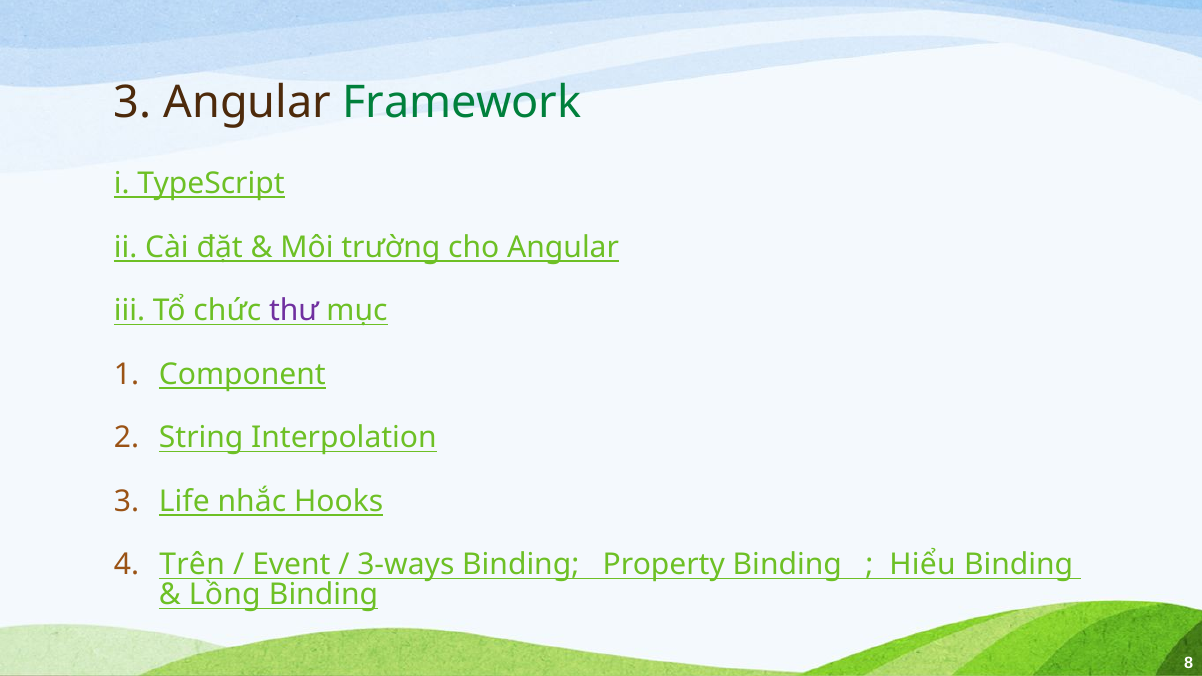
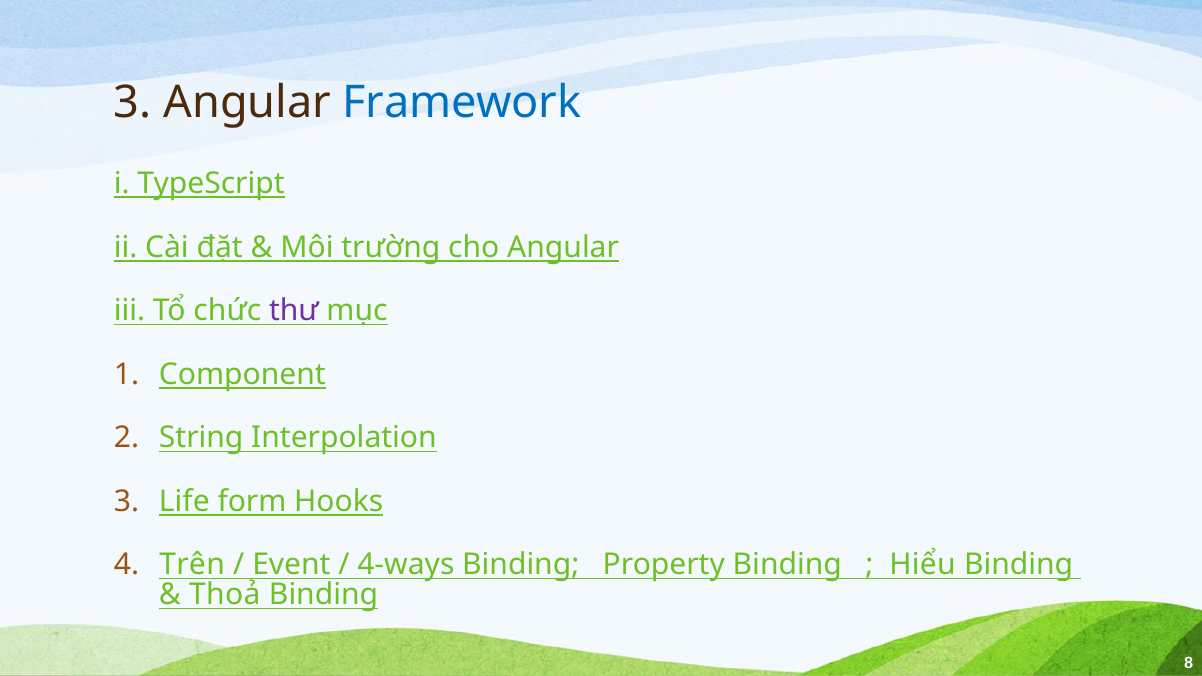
Framework colour: green -> blue
nhắc: nhắc -> form
3-ways: 3-ways -> 4-ways
Lồng: Lồng -> Thoả
